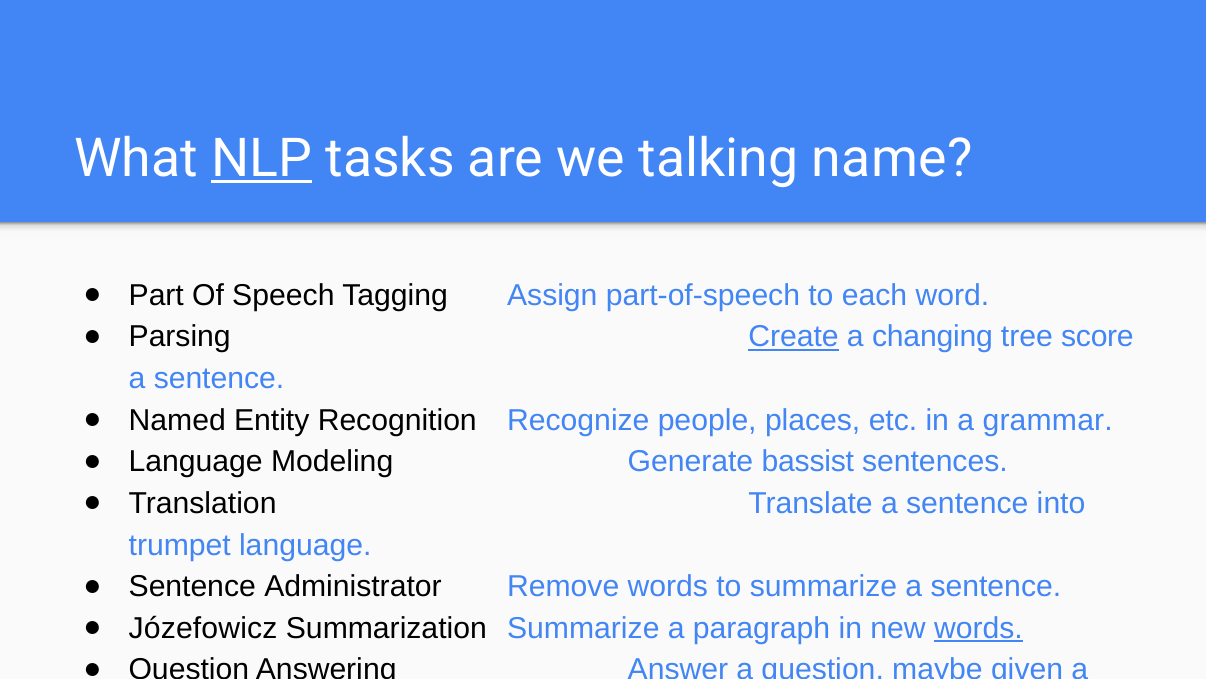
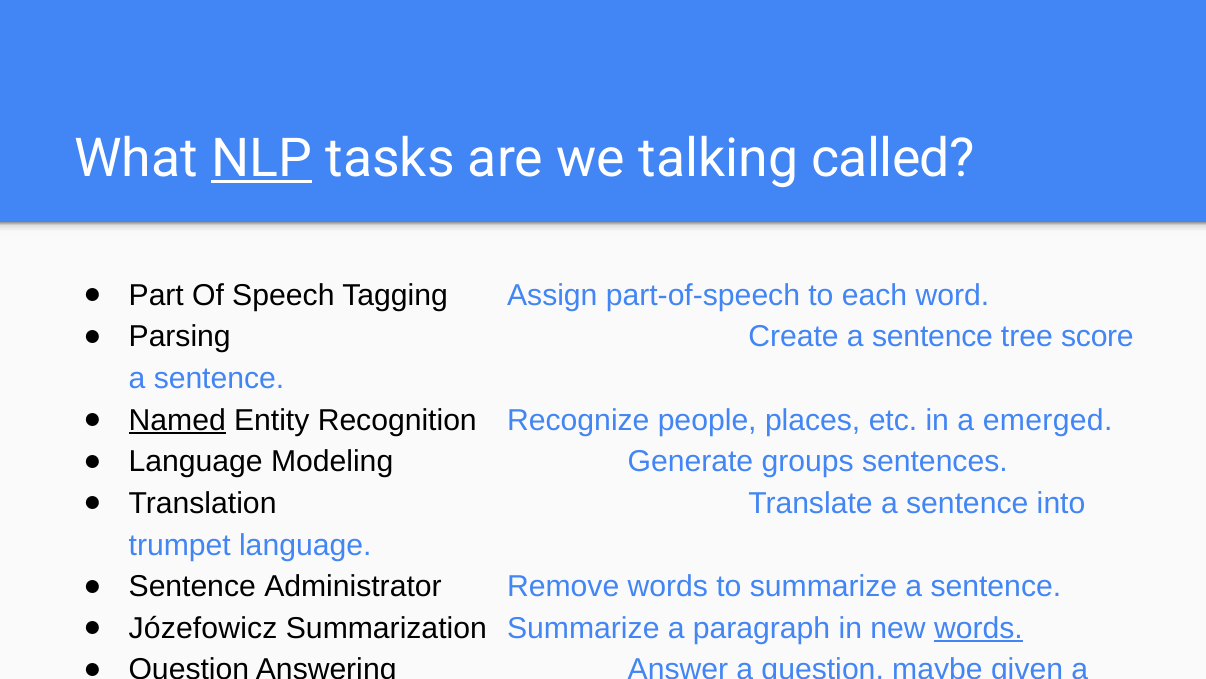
name: name -> called
Create underline: present -> none
changing at (933, 337): changing -> sentence
Named underline: none -> present
grammar: grammar -> emerged
bassist: bassist -> groups
